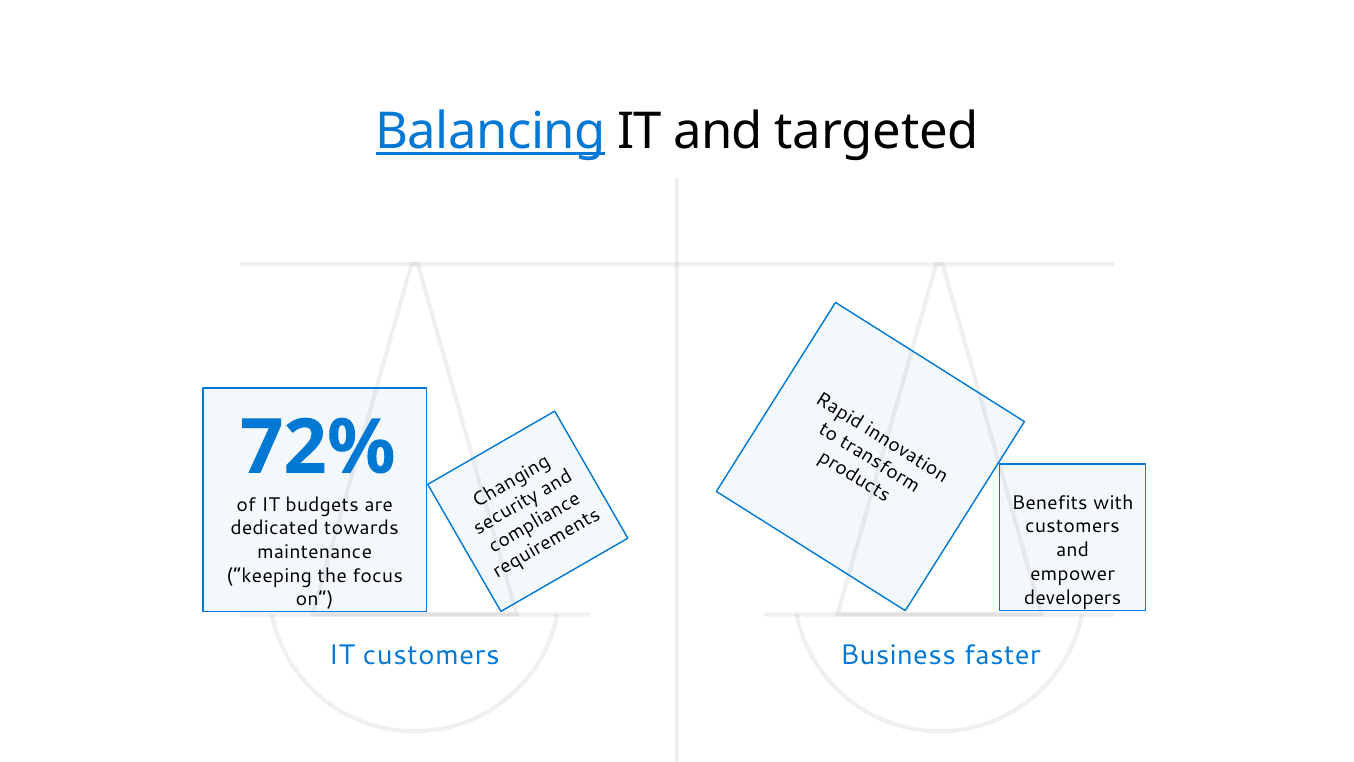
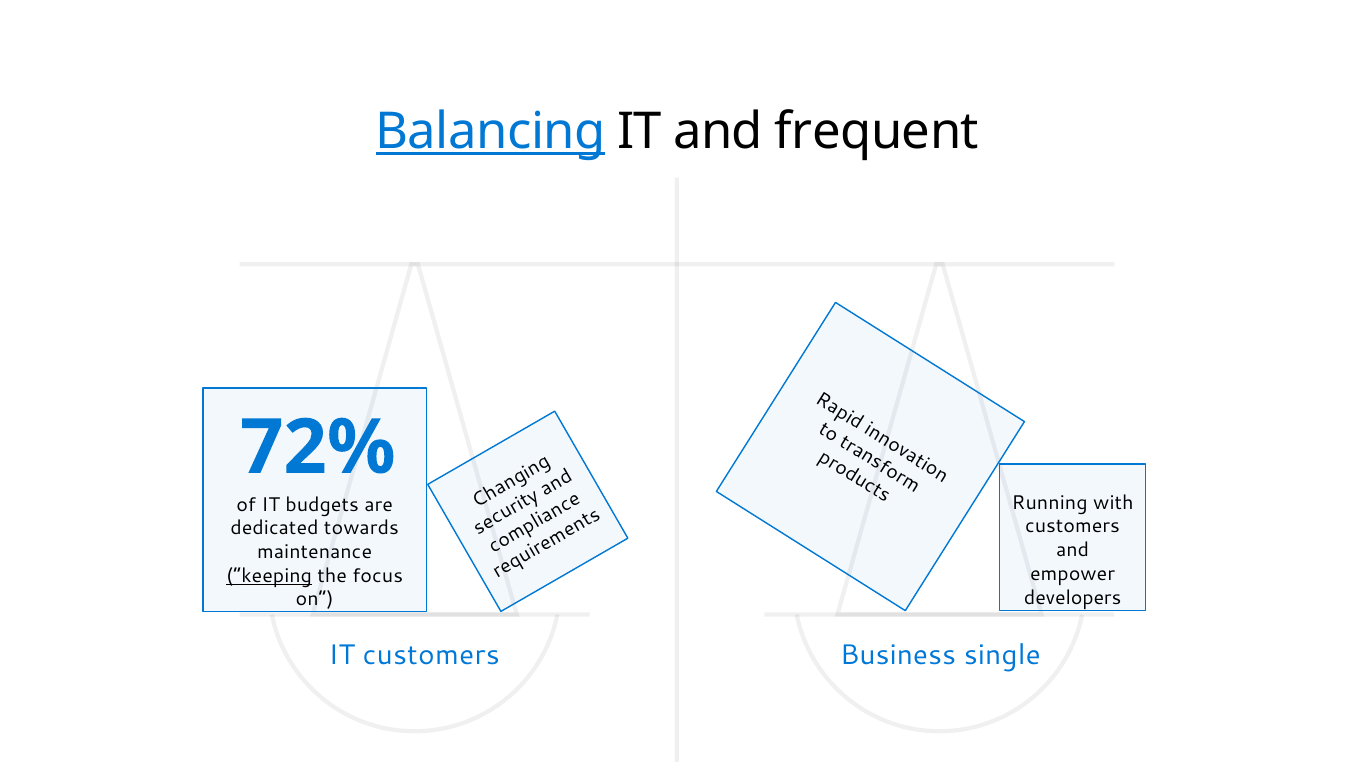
targeted: targeted -> frequent
Benefits: Benefits -> Running
keeping underline: none -> present
faster: faster -> single
